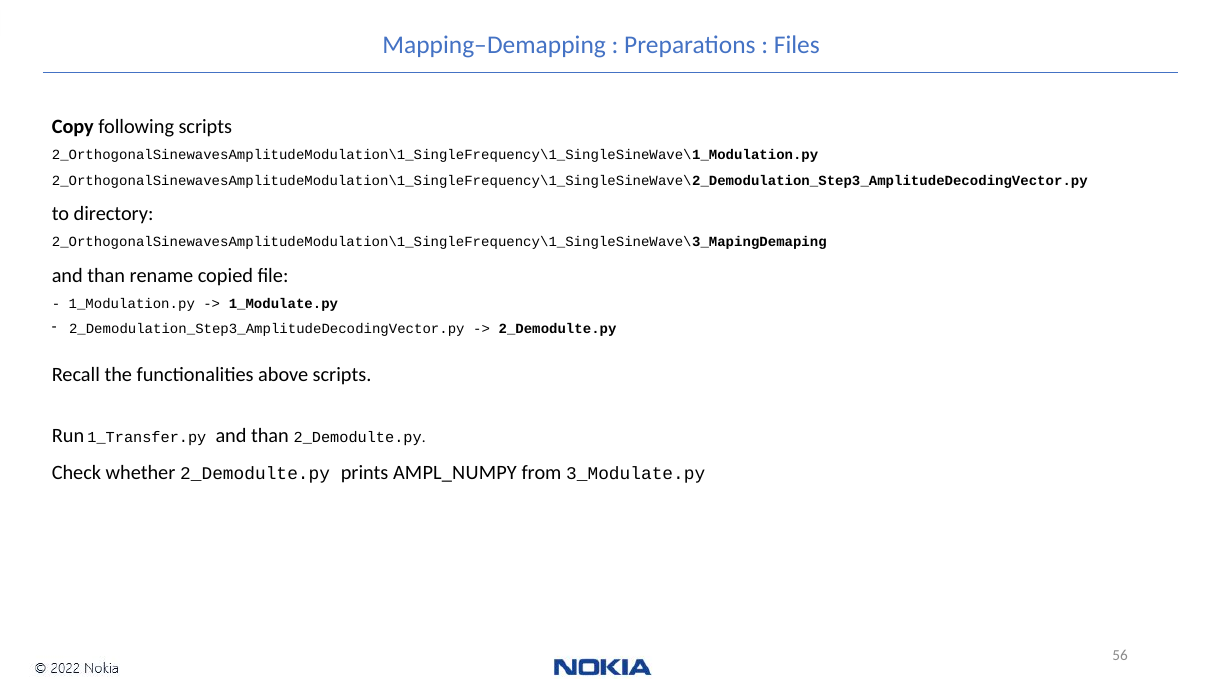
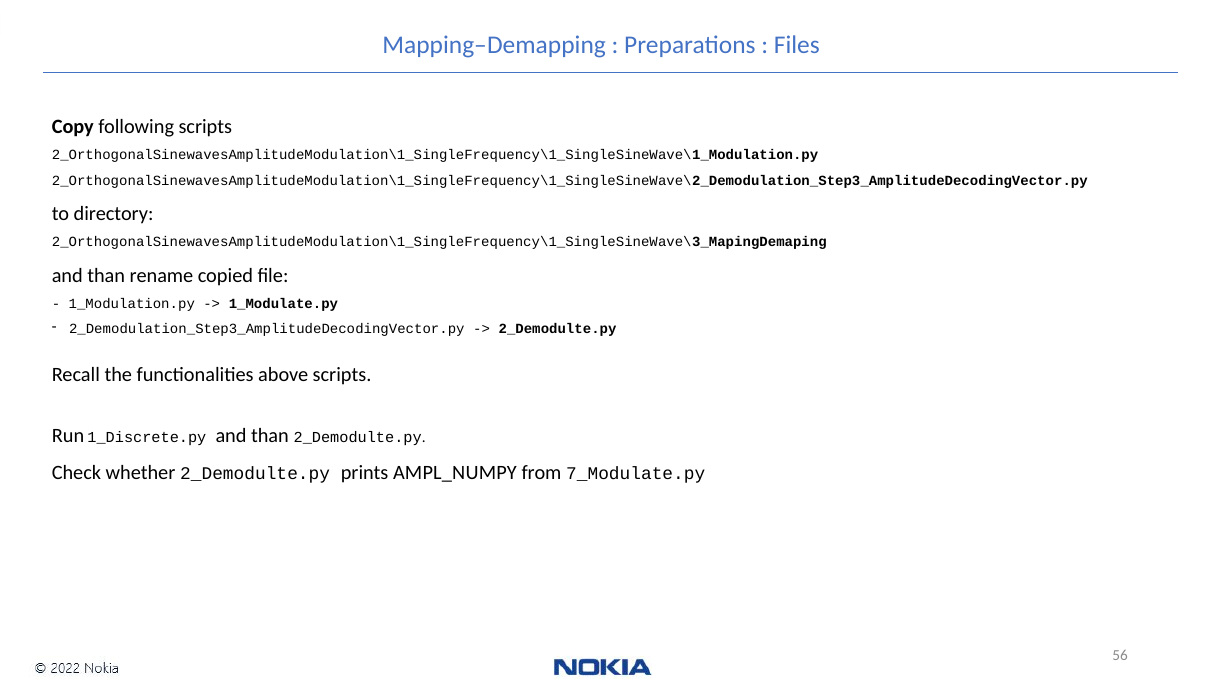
1_Transfer.py: 1_Transfer.py -> 1_Discrete.py
3_Modulate.py: 3_Modulate.py -> 7_Modulate.py
